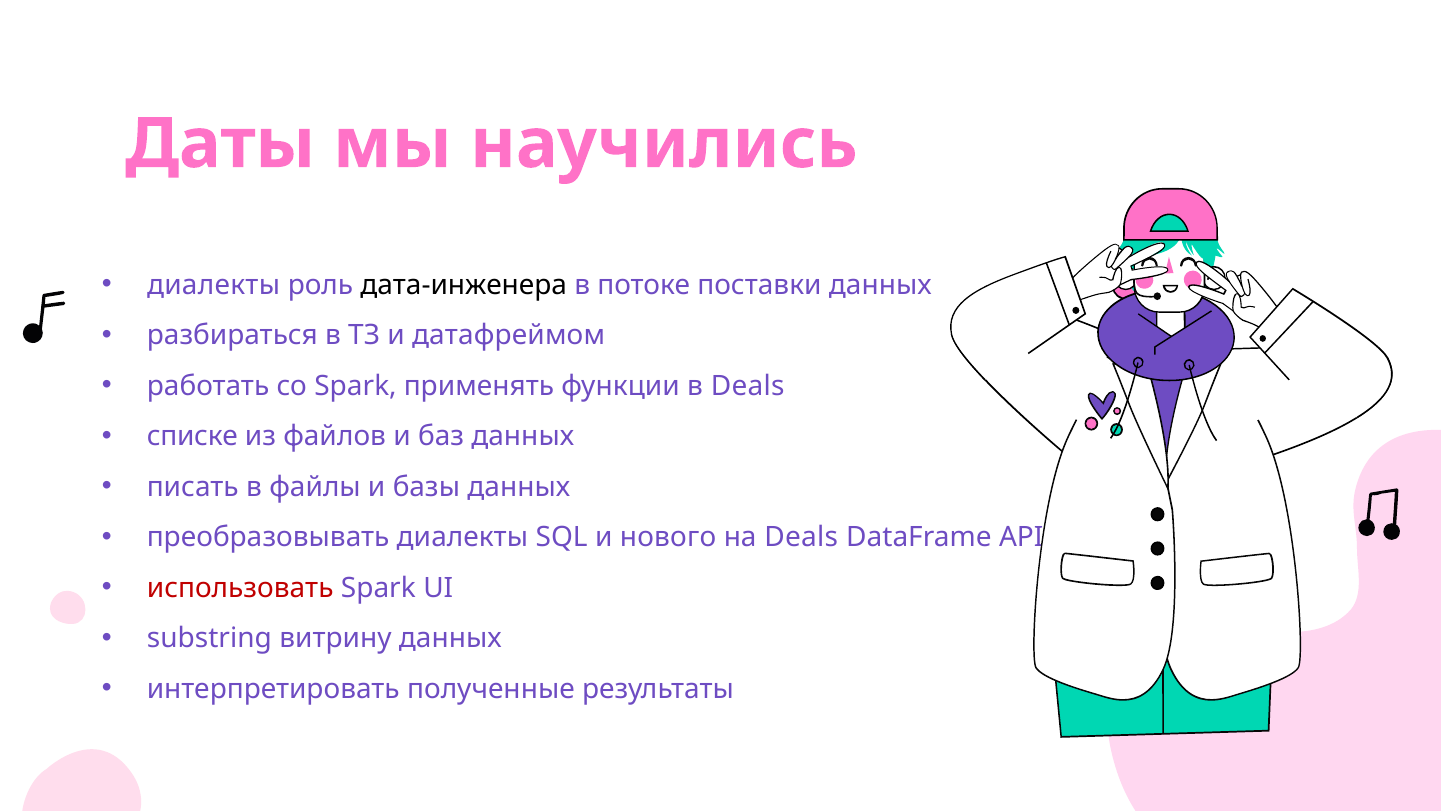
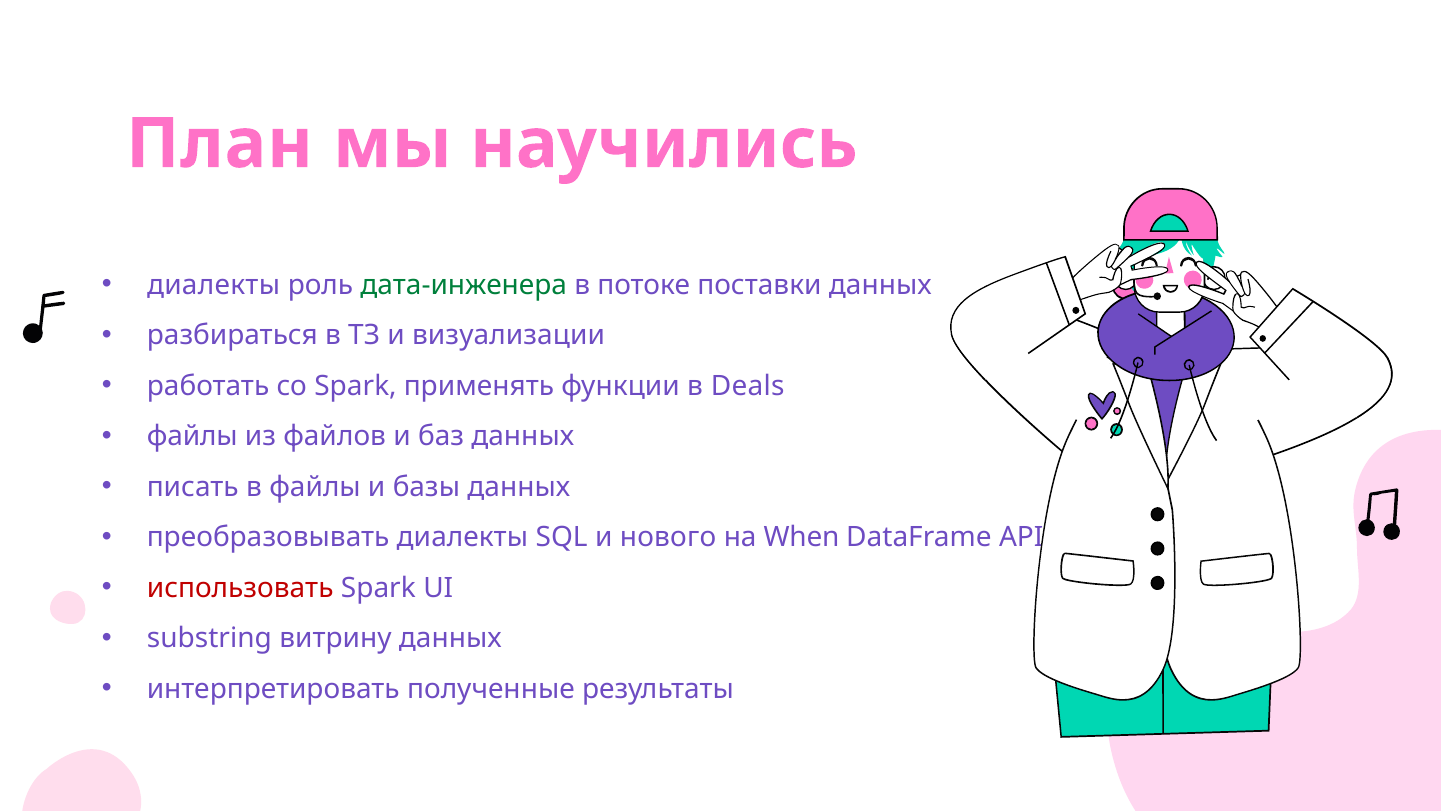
Даты: Даты -> План
дата-инженера colour: black -> green
датафреймом: датафреймом -> визуализации
списке at (192, 436): списке -> файлы
на Deals: Deals -> When
